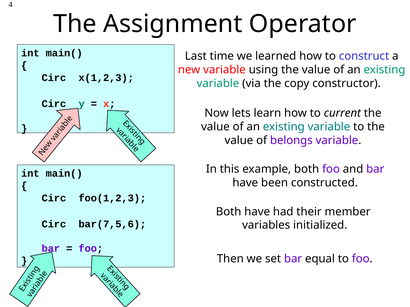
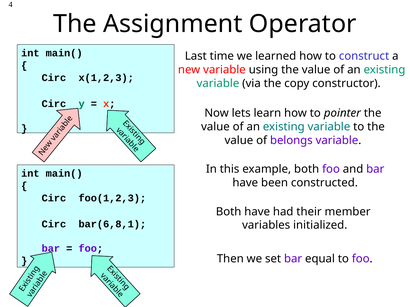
current: current -> pointer
bar(7,5,6: bar(7,5,6 -> bar(6,8,1
